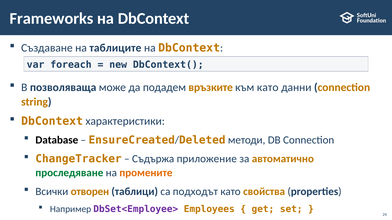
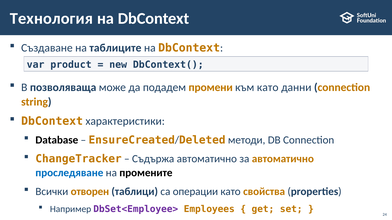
Frameworks: Frameworks -> Технология
foreach: foreach -> product
връзките: връзките -> промени
Съдържа приложение: приложение -> автоматично
проследяване colour: green -> blue
промените colour: orange -> black
подходът: подходът -> операции
